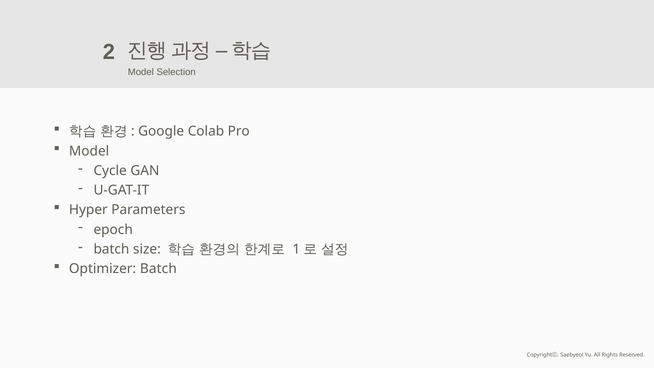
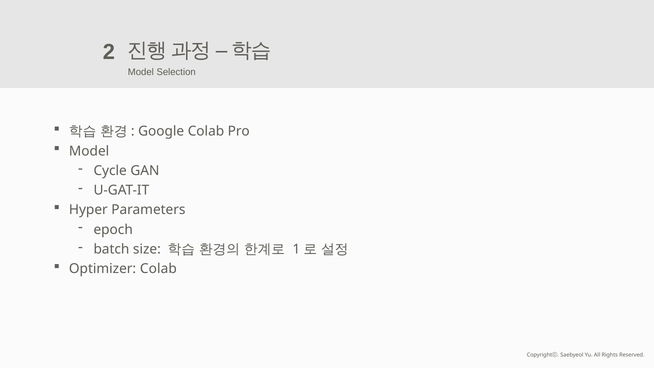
Optimizer Batch: Batch -> Colab
